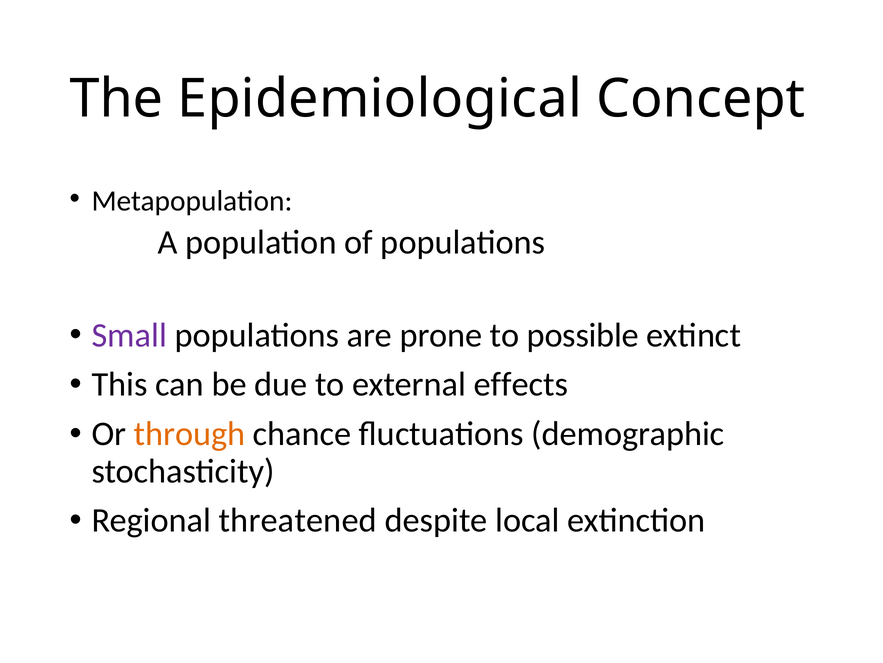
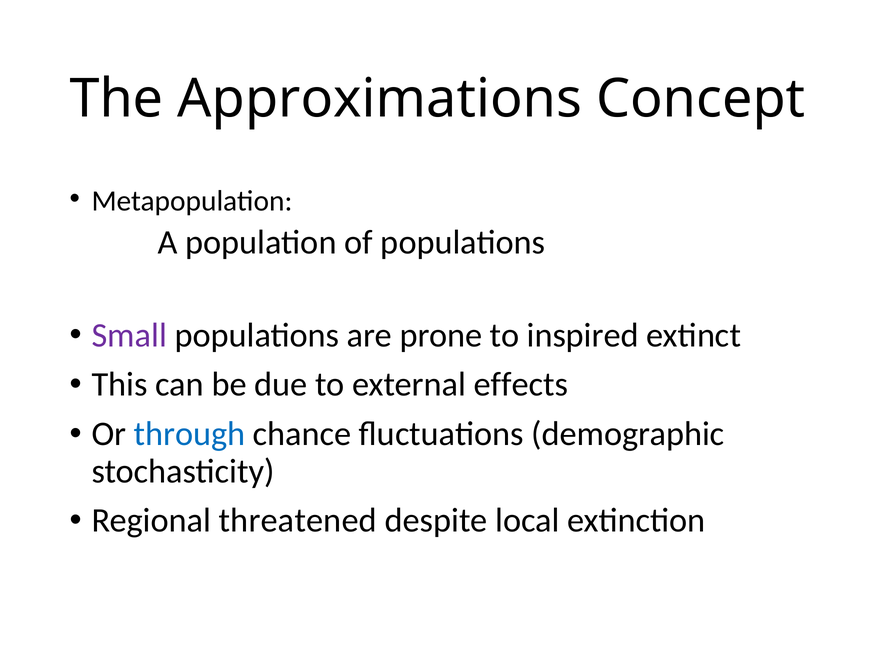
Epidemiological: Epidemiological -> Approximations
possible: possible -> inspired
through colour: orange -> blue
